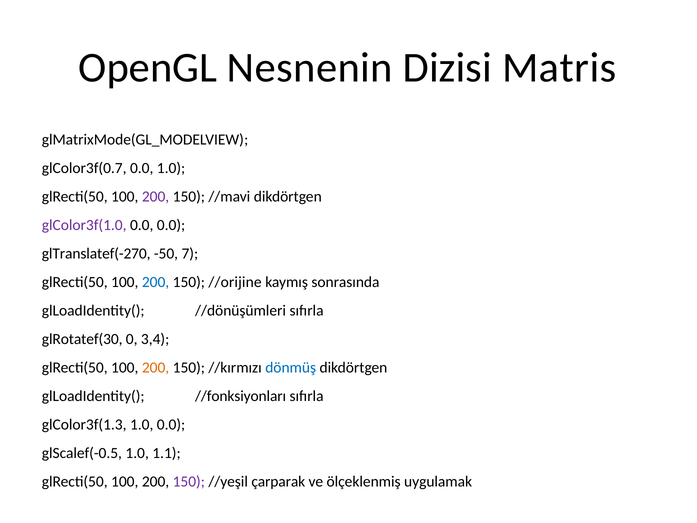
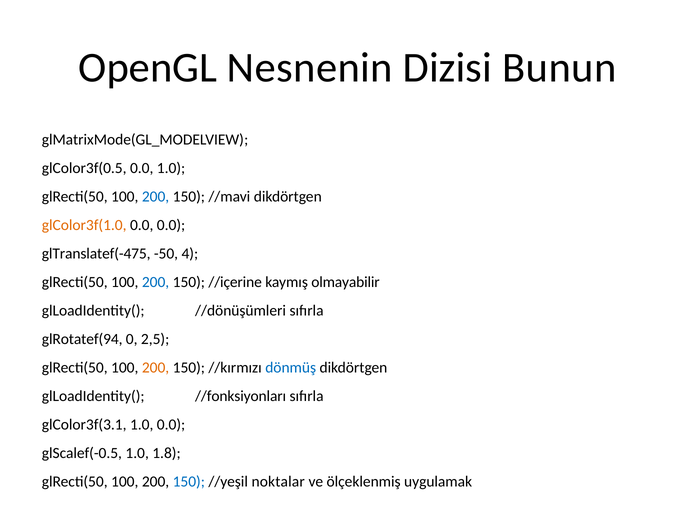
Matris: Matris -> Bunun
glColor3f(0.7: glColor3f(0.7 -> glColor3f(0.5
200 at (156, 197) colour: purple -> blue
glColor3f(1.0 colour: purple -> orange
glTranslatef(-270: glTranslatef(-270 -> glTranslatef(-475
7: 7 -> 4
//orijine: //orijine -> //içerine
sonrasında: sonrasında -> olmayabilir
glRotatef(30: glRotatef(30 -> glRotatef(94
3,4: 3,4 -> 2,5
glColor3f(1.3: glColor3f(1.3 -> glColor3f(3.1
1.1: 1.1 -> 1.8
150 at (189, 481) colour: purple -> blue
çarparak: çarparak -> noktalar
